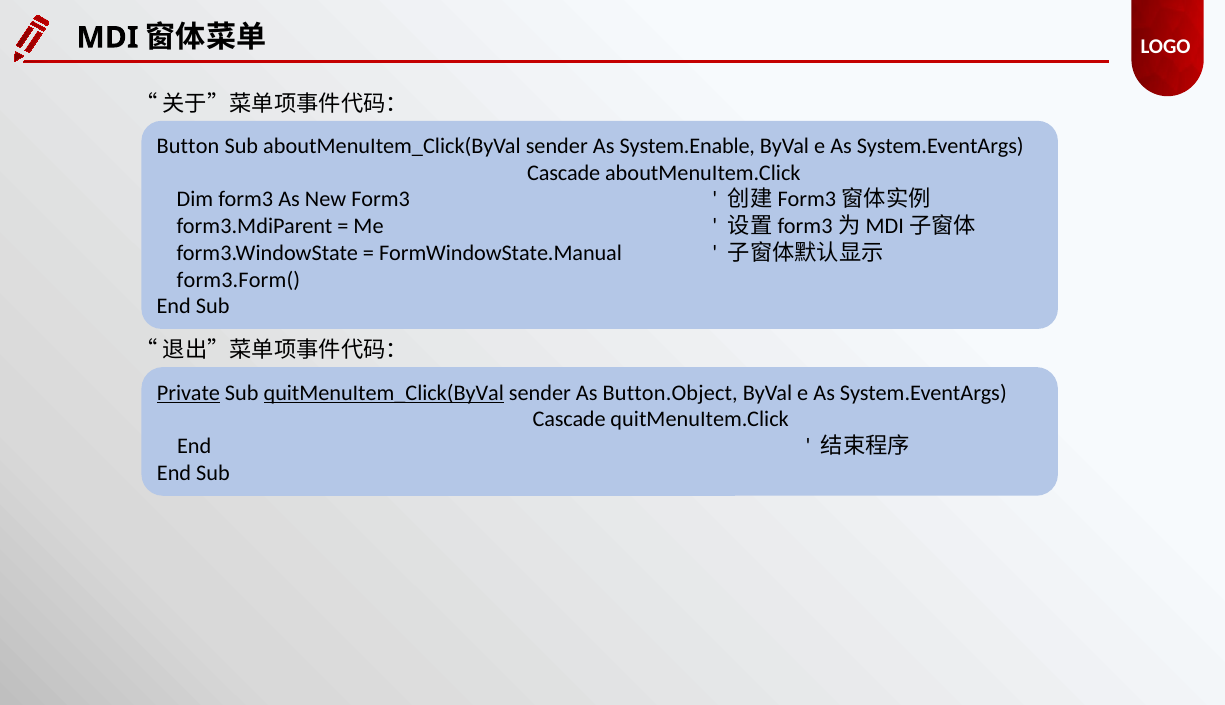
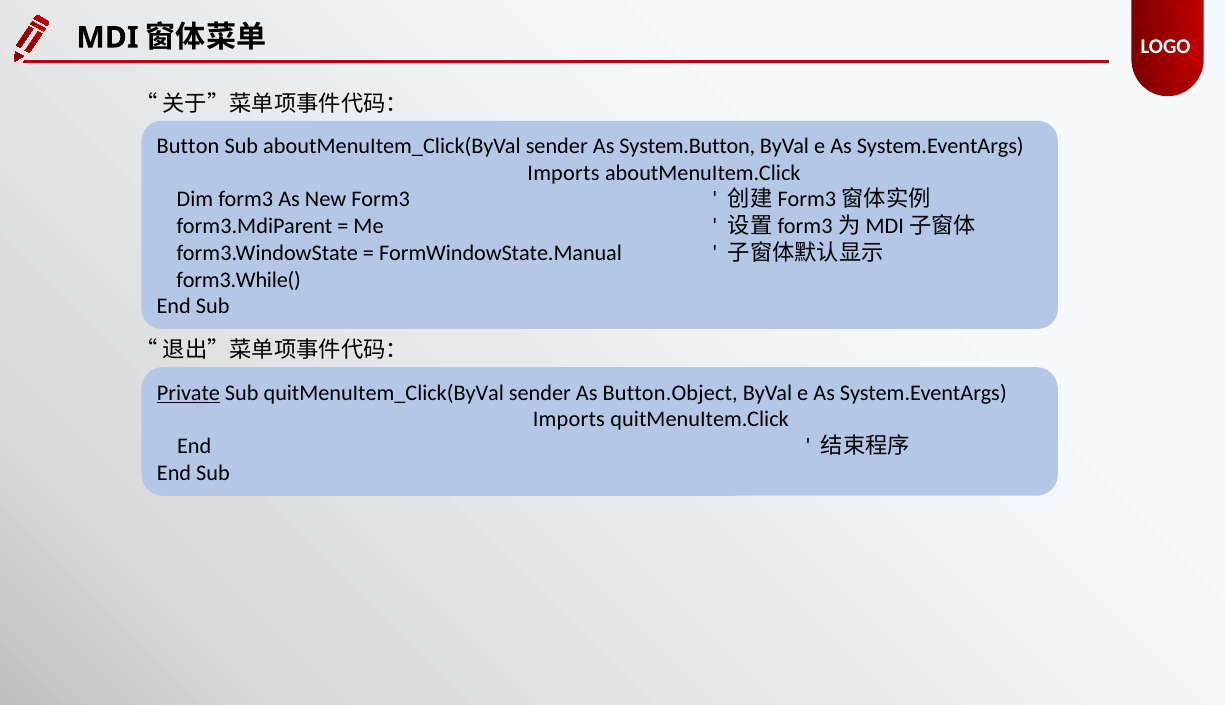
System.Enable: System.Enable -> System.Button
Cascade at (564, 173): Cascade -> Imports
form3.Form(: form3.Form( -> form3.While(
quitMenuItem_Click(ByVal underline: present -> none
Cascade at (569, 420): Cascade -> Imports
